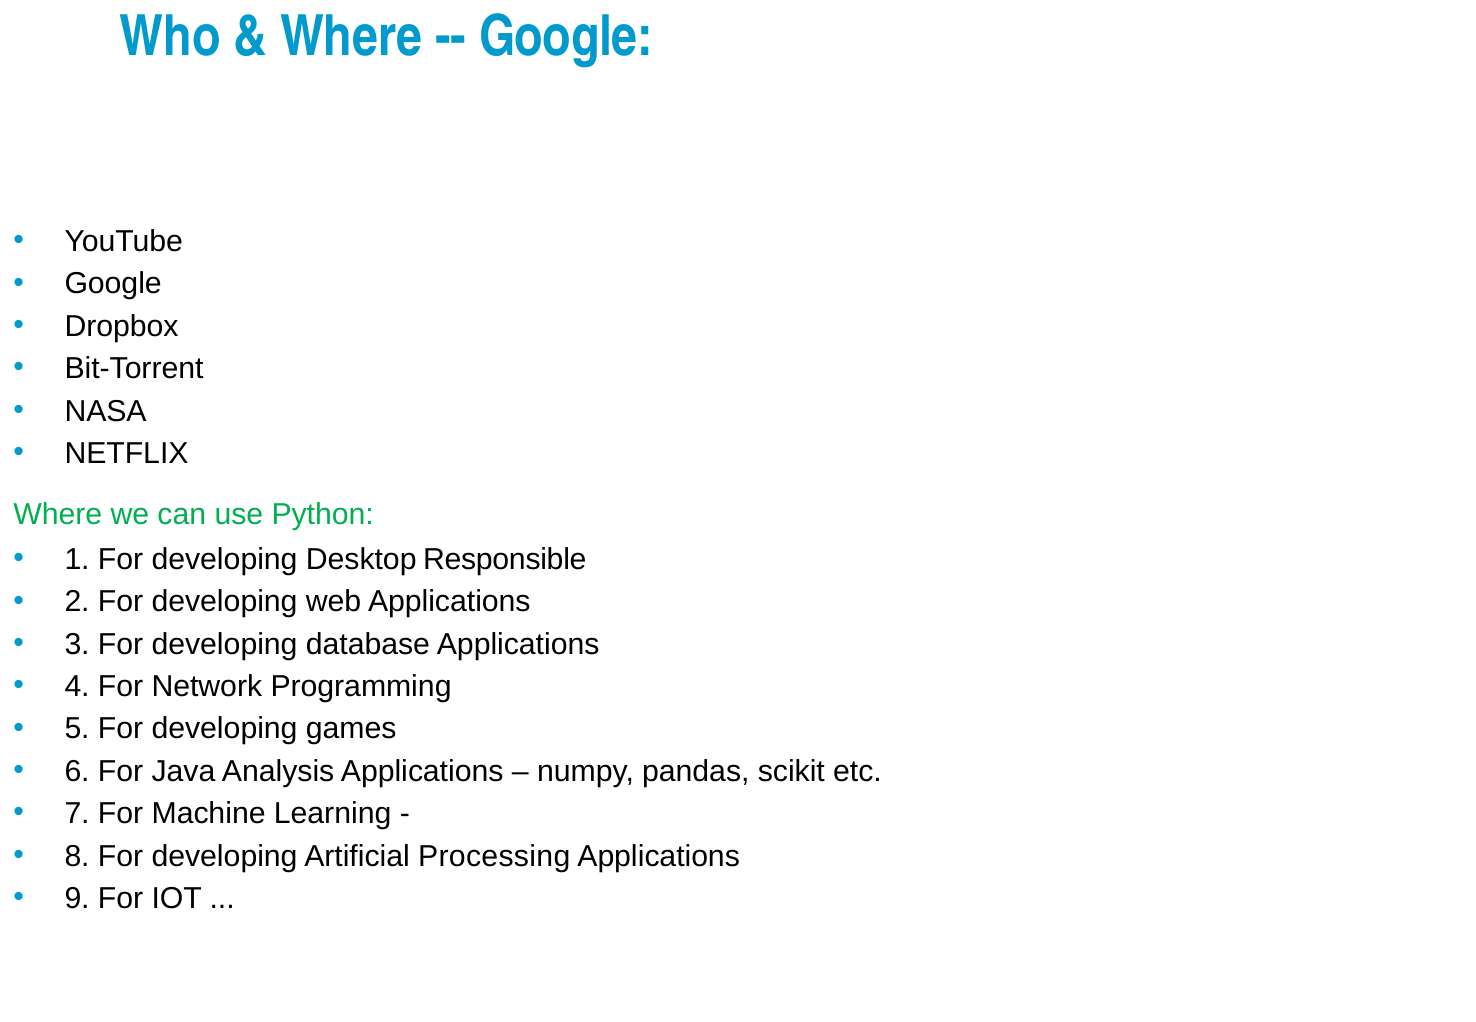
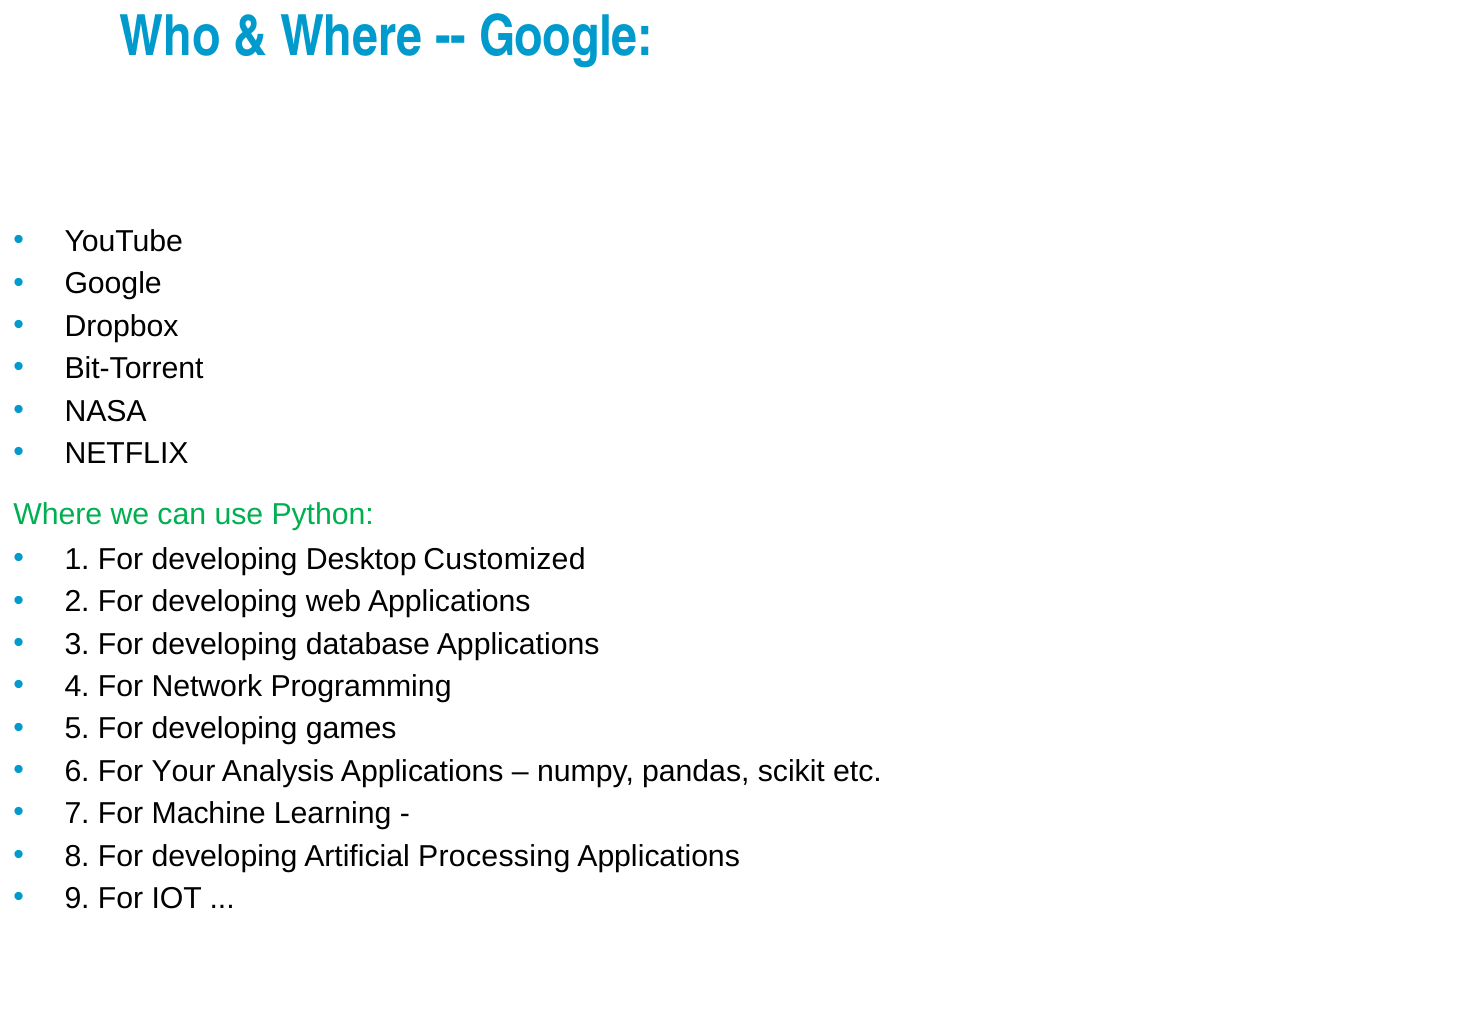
Responsible: Responsible -> Customized
Java: Java -> Your
